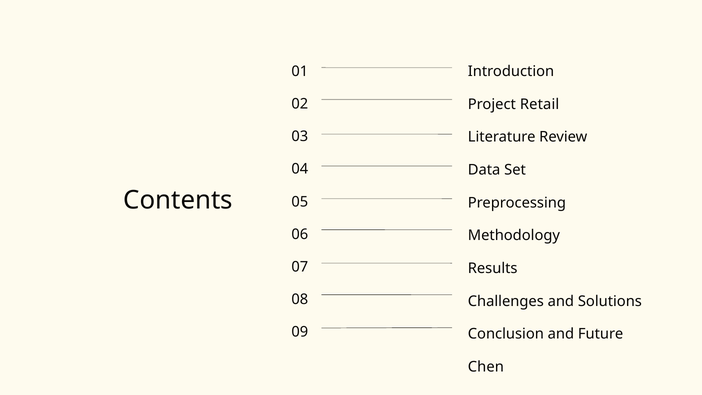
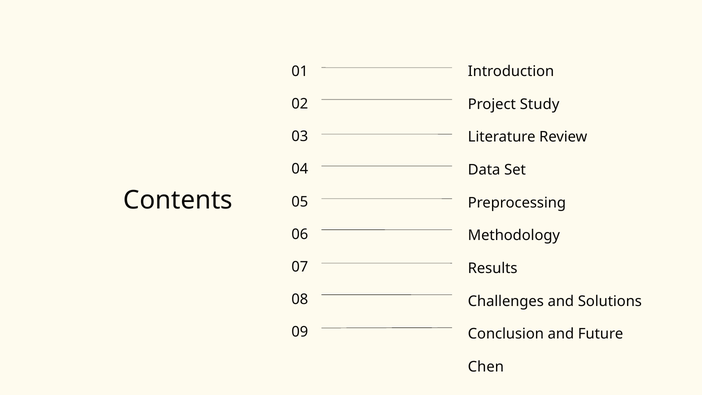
Retail: Retail -> Study
